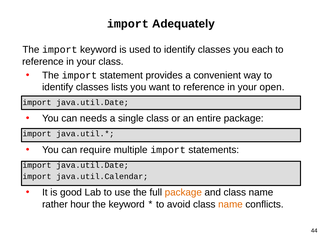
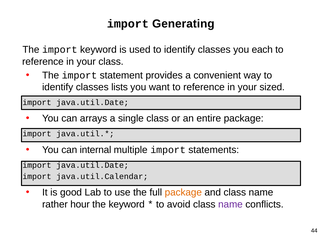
Adequately: Adequately -> Generating
open: open -> sized
needs: needs -> arrays
require: require -> internal
name at (230, 204) colour: orange -> purple
